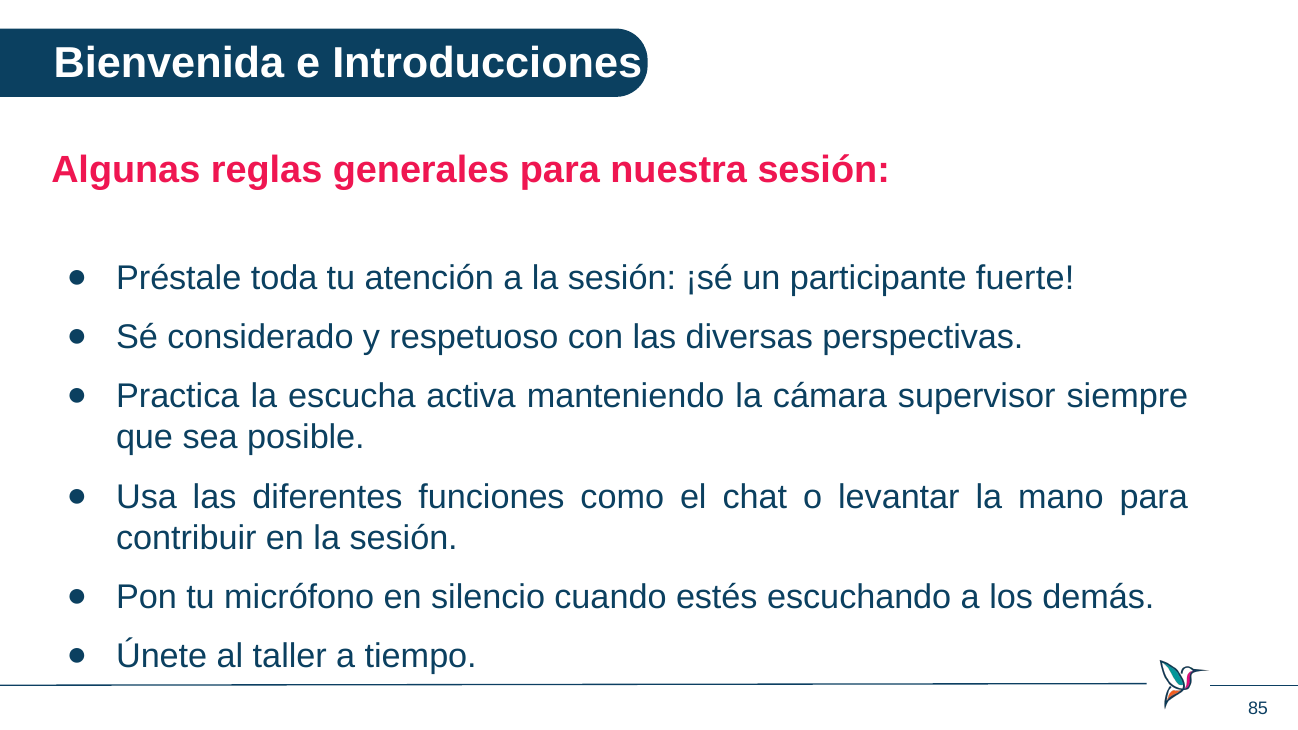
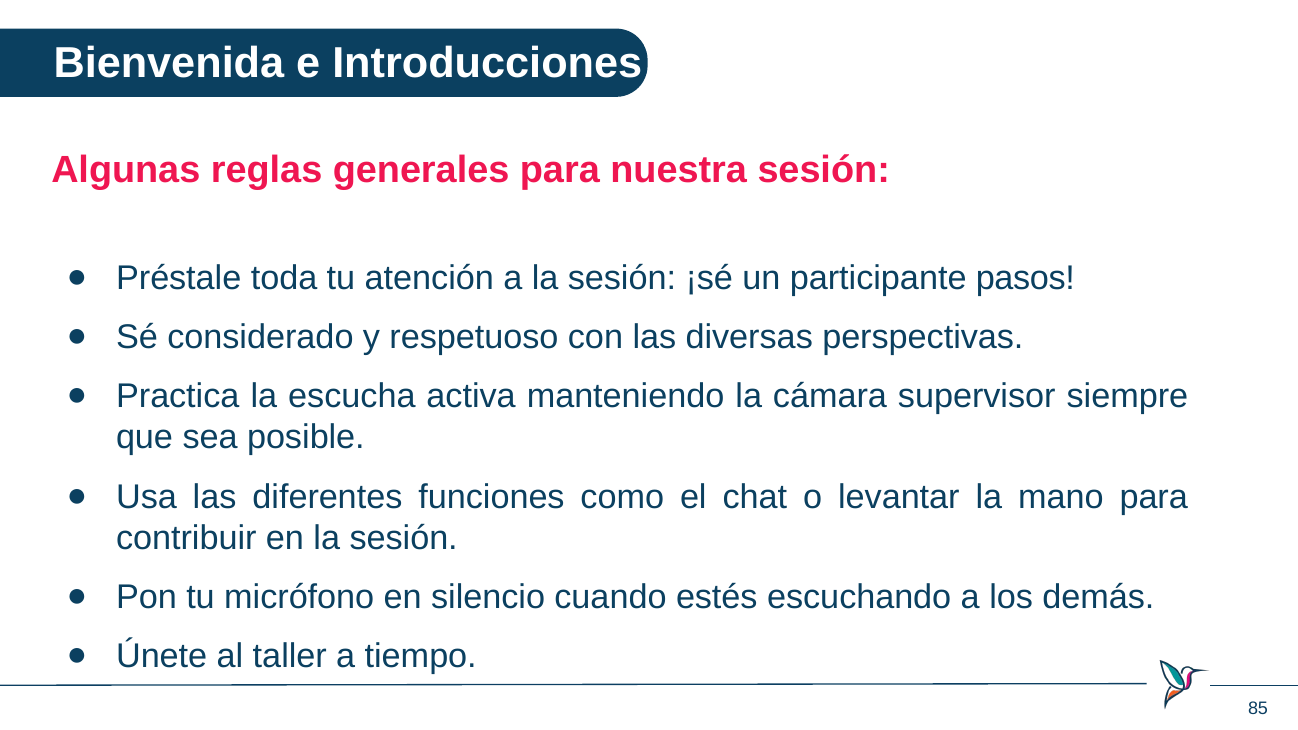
fuerte: fuerte -> pasos
